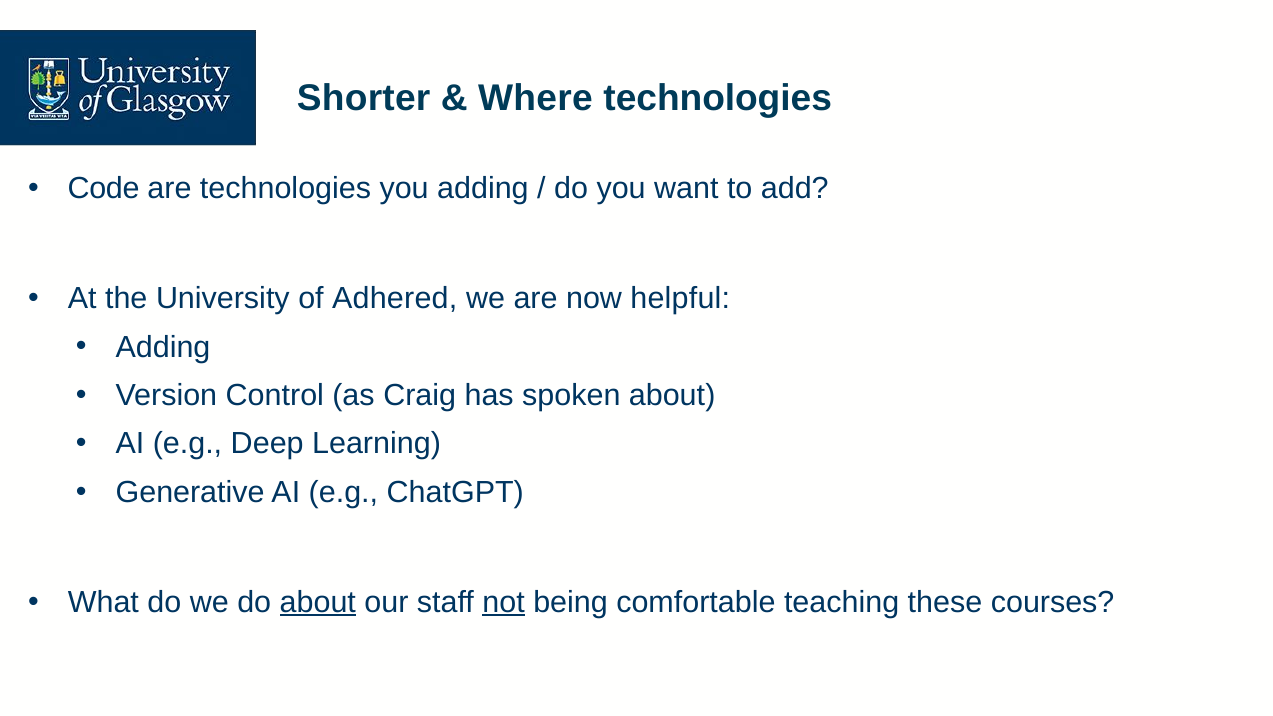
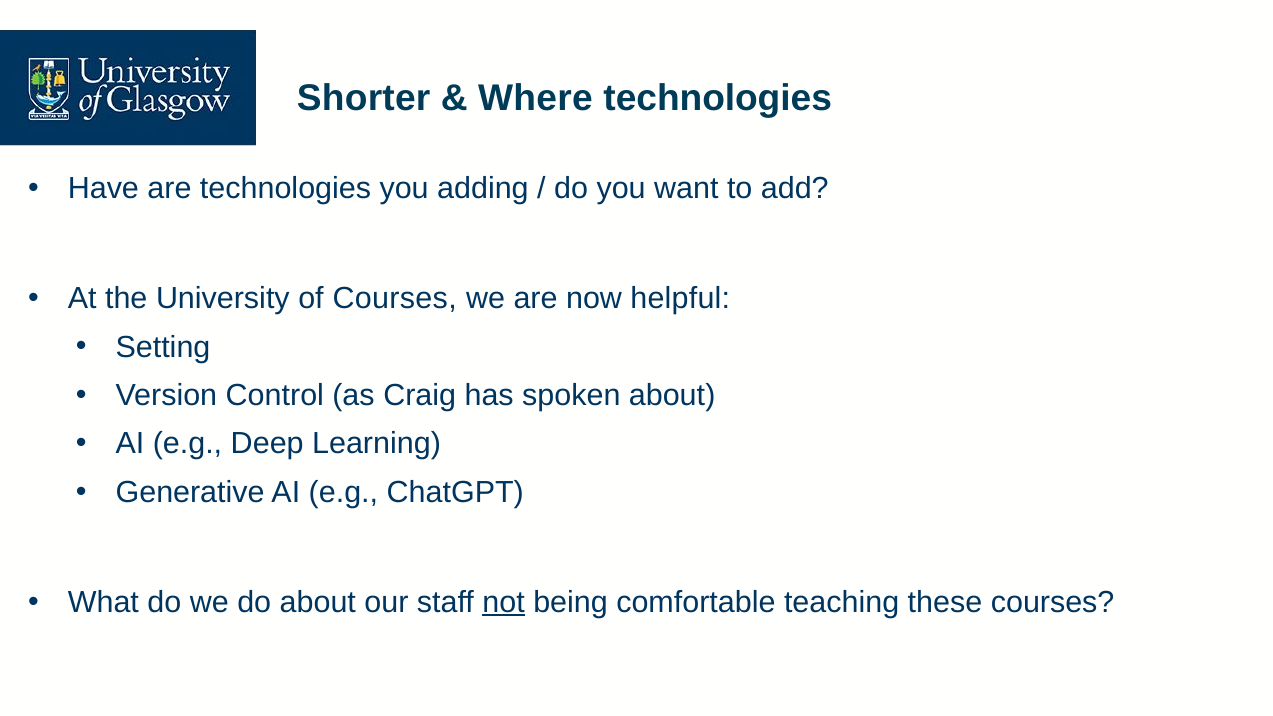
Code: Code -> Have
of Adhered: Adhered -> Courses
Adding at (163, 347): Adding -> Setting
about at (318, 602) underline: present -> none
